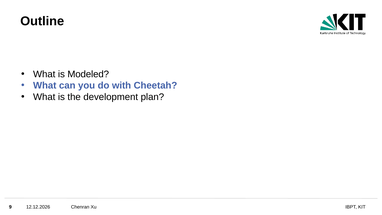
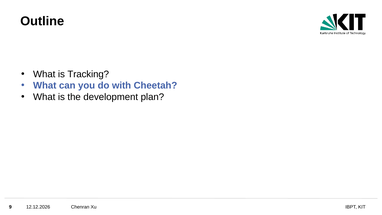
Modeled: Modeled -> Tracking
